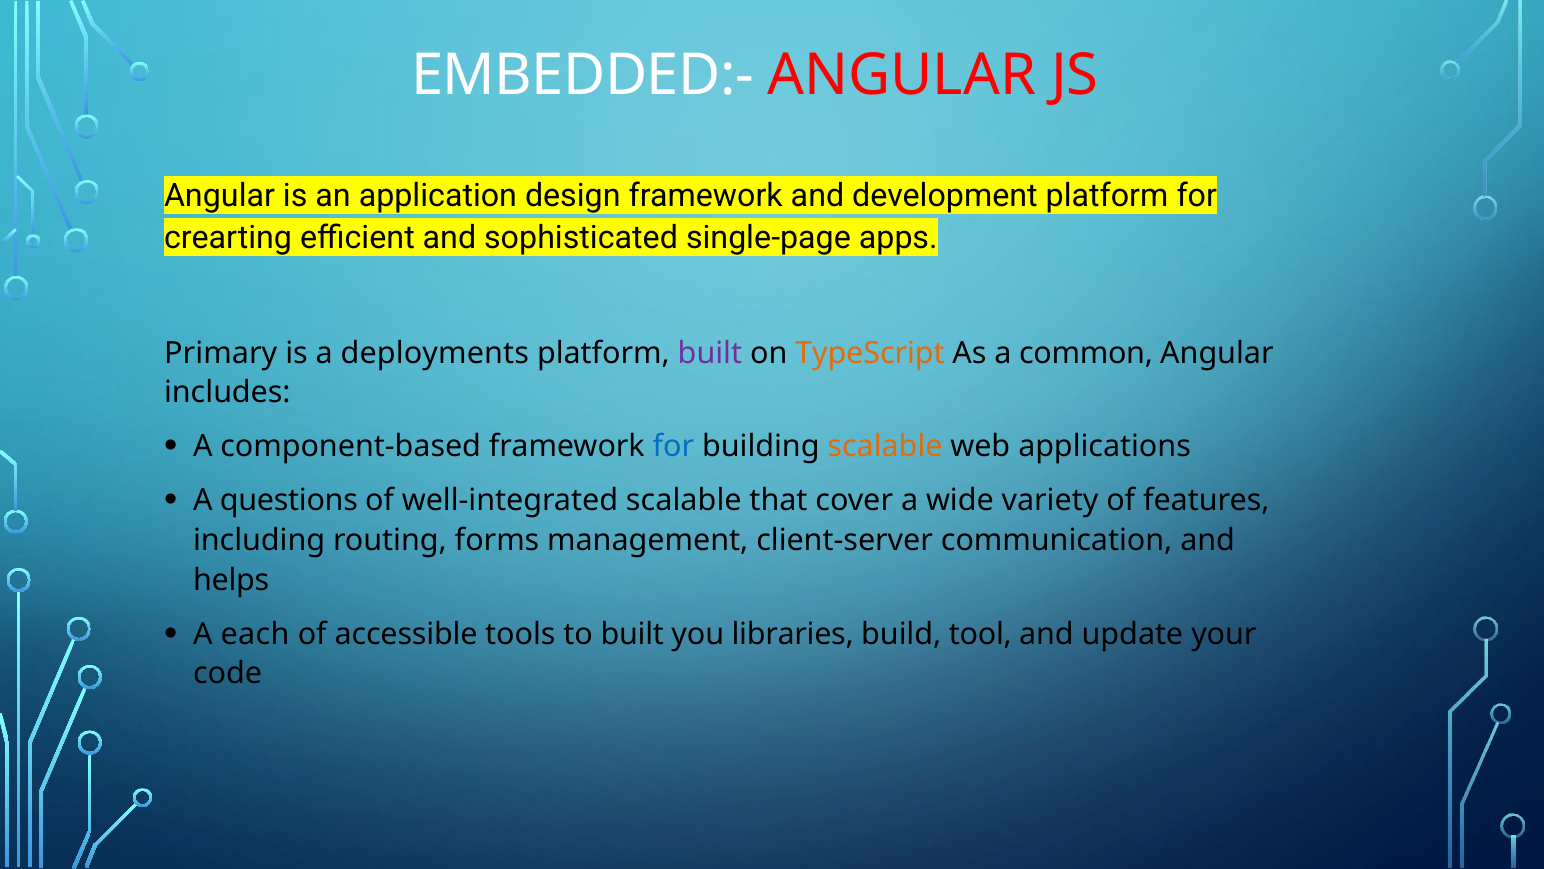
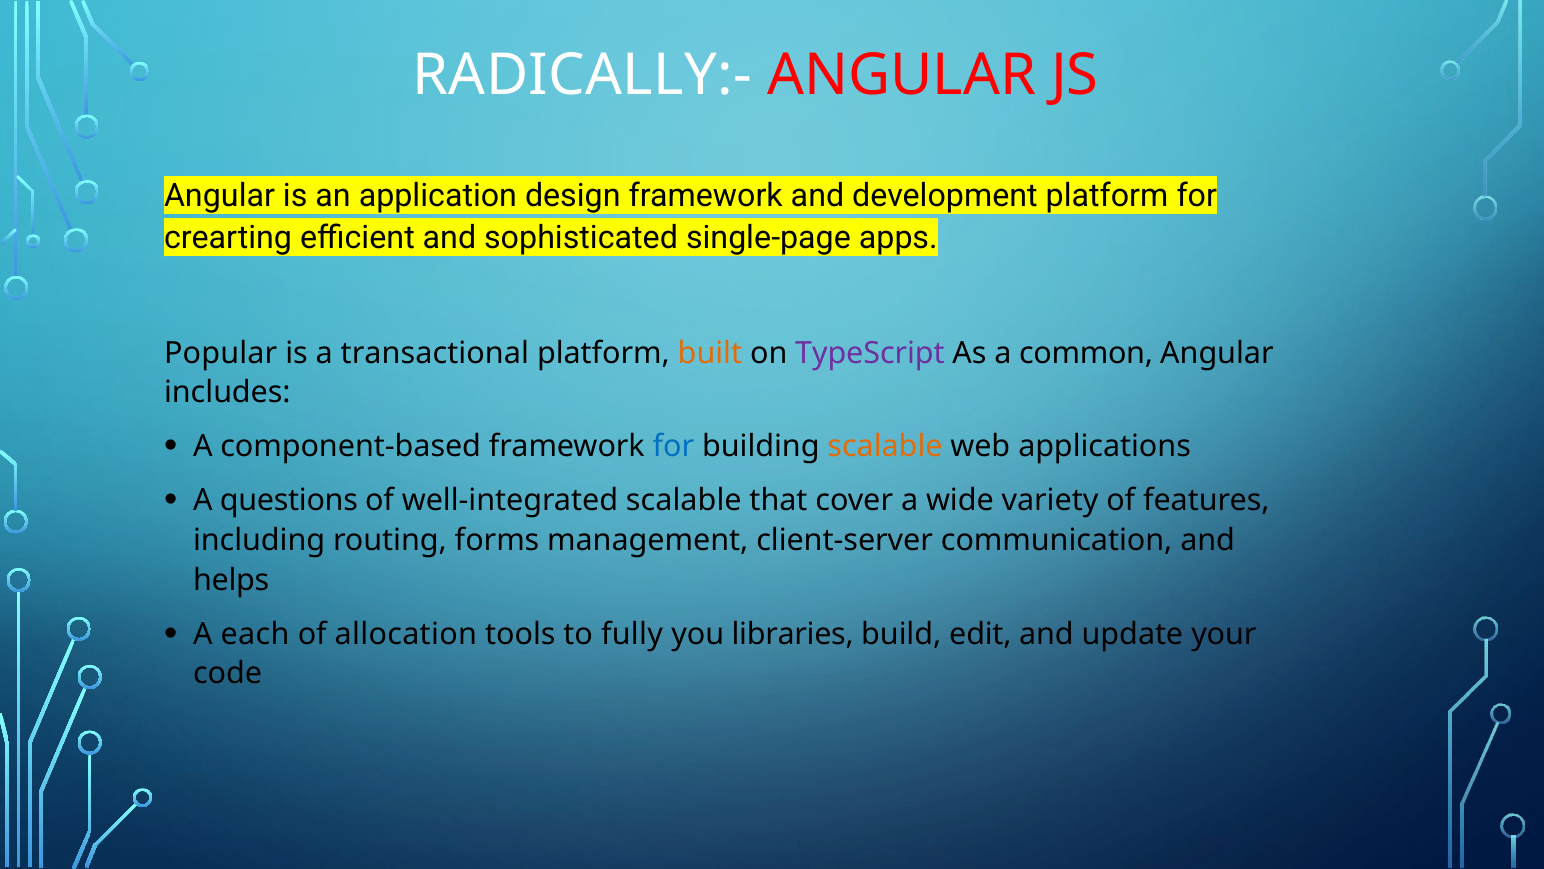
EMBEDDED:-: EMBEDDED:- -> RADICALLY:-
Primary: Primary -> Popular
deployments: deployments -> transactional
built at (710, 353) colour: purple -> orange
TypeScript colour: orange -> purple
accessible: accessible -> allocation
to built: built -> fully
tool: tool -> edit
